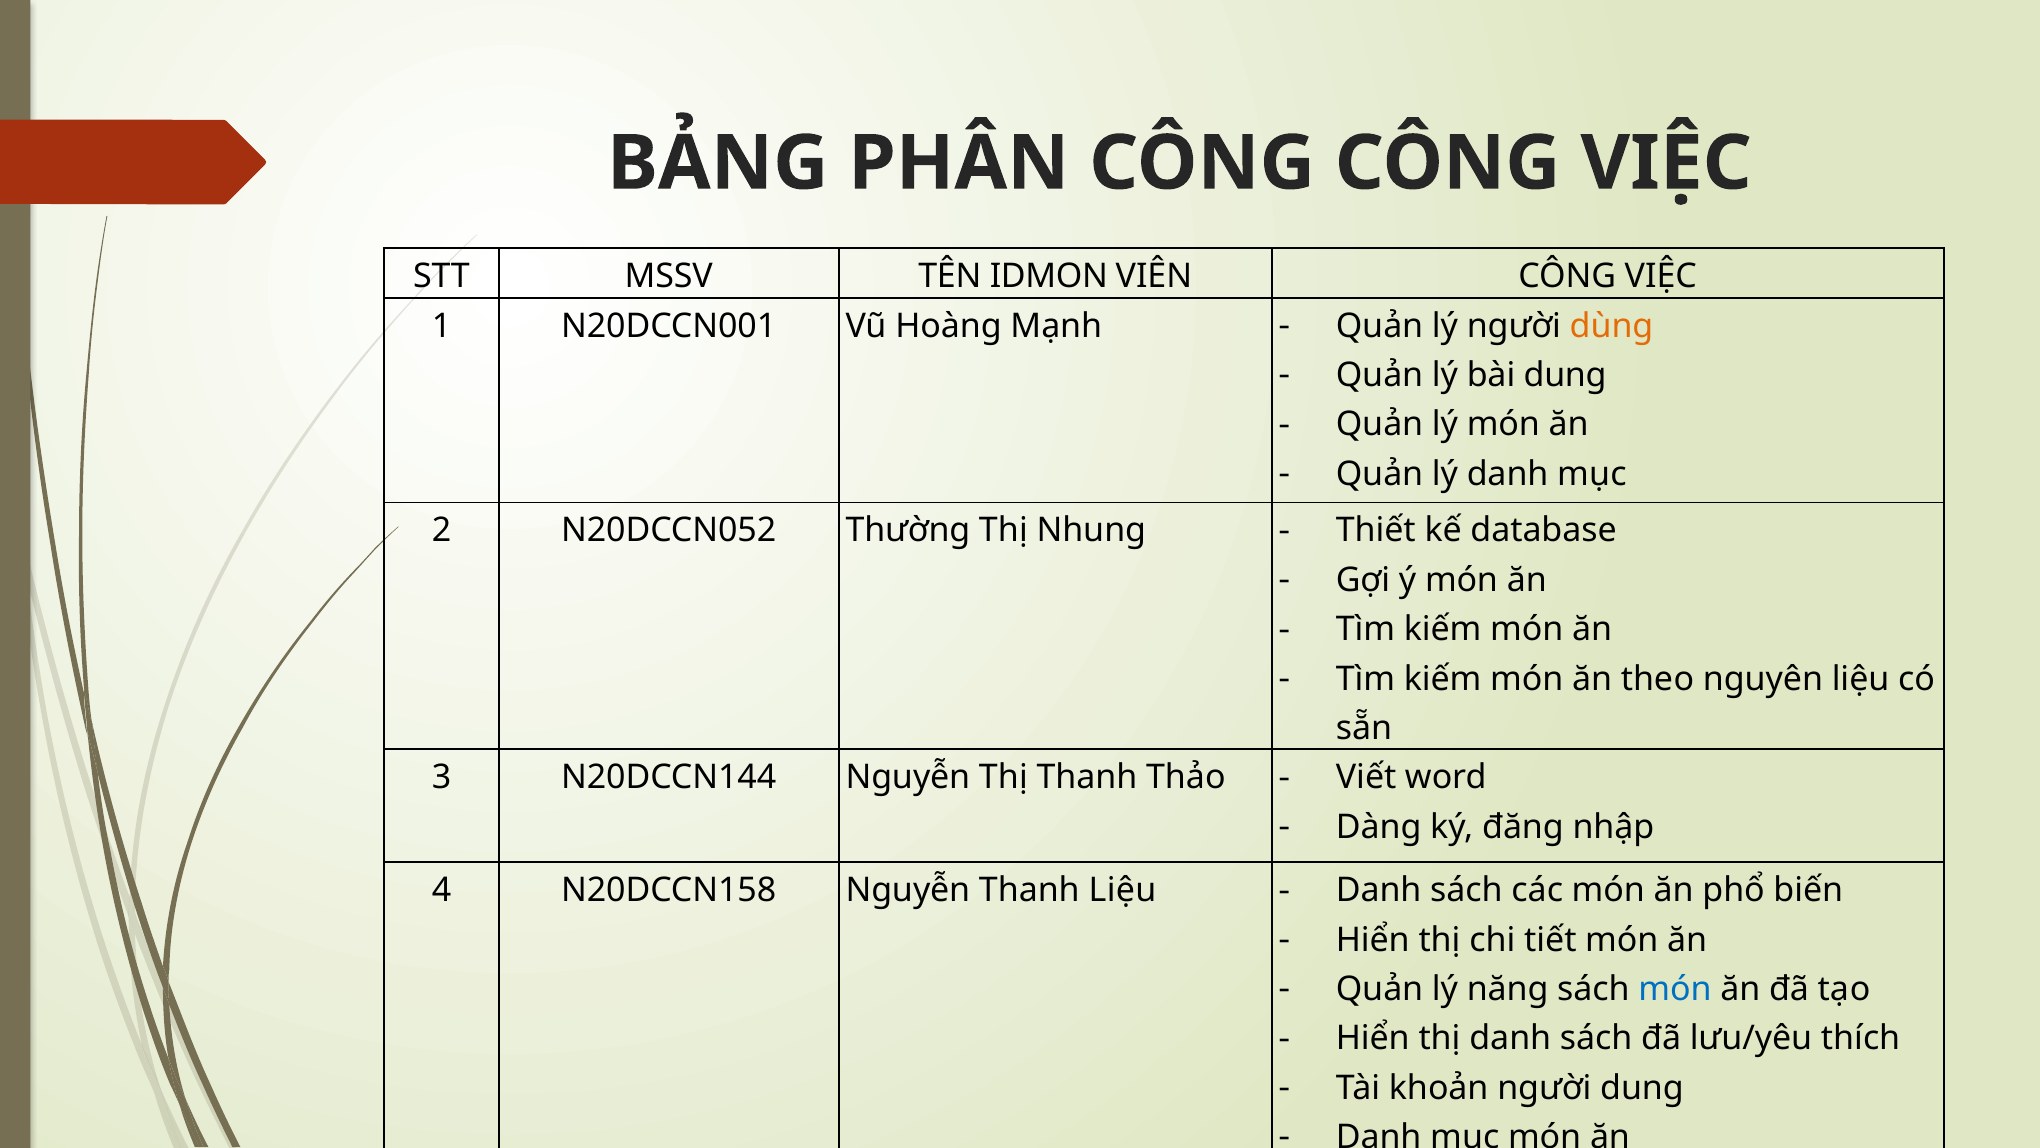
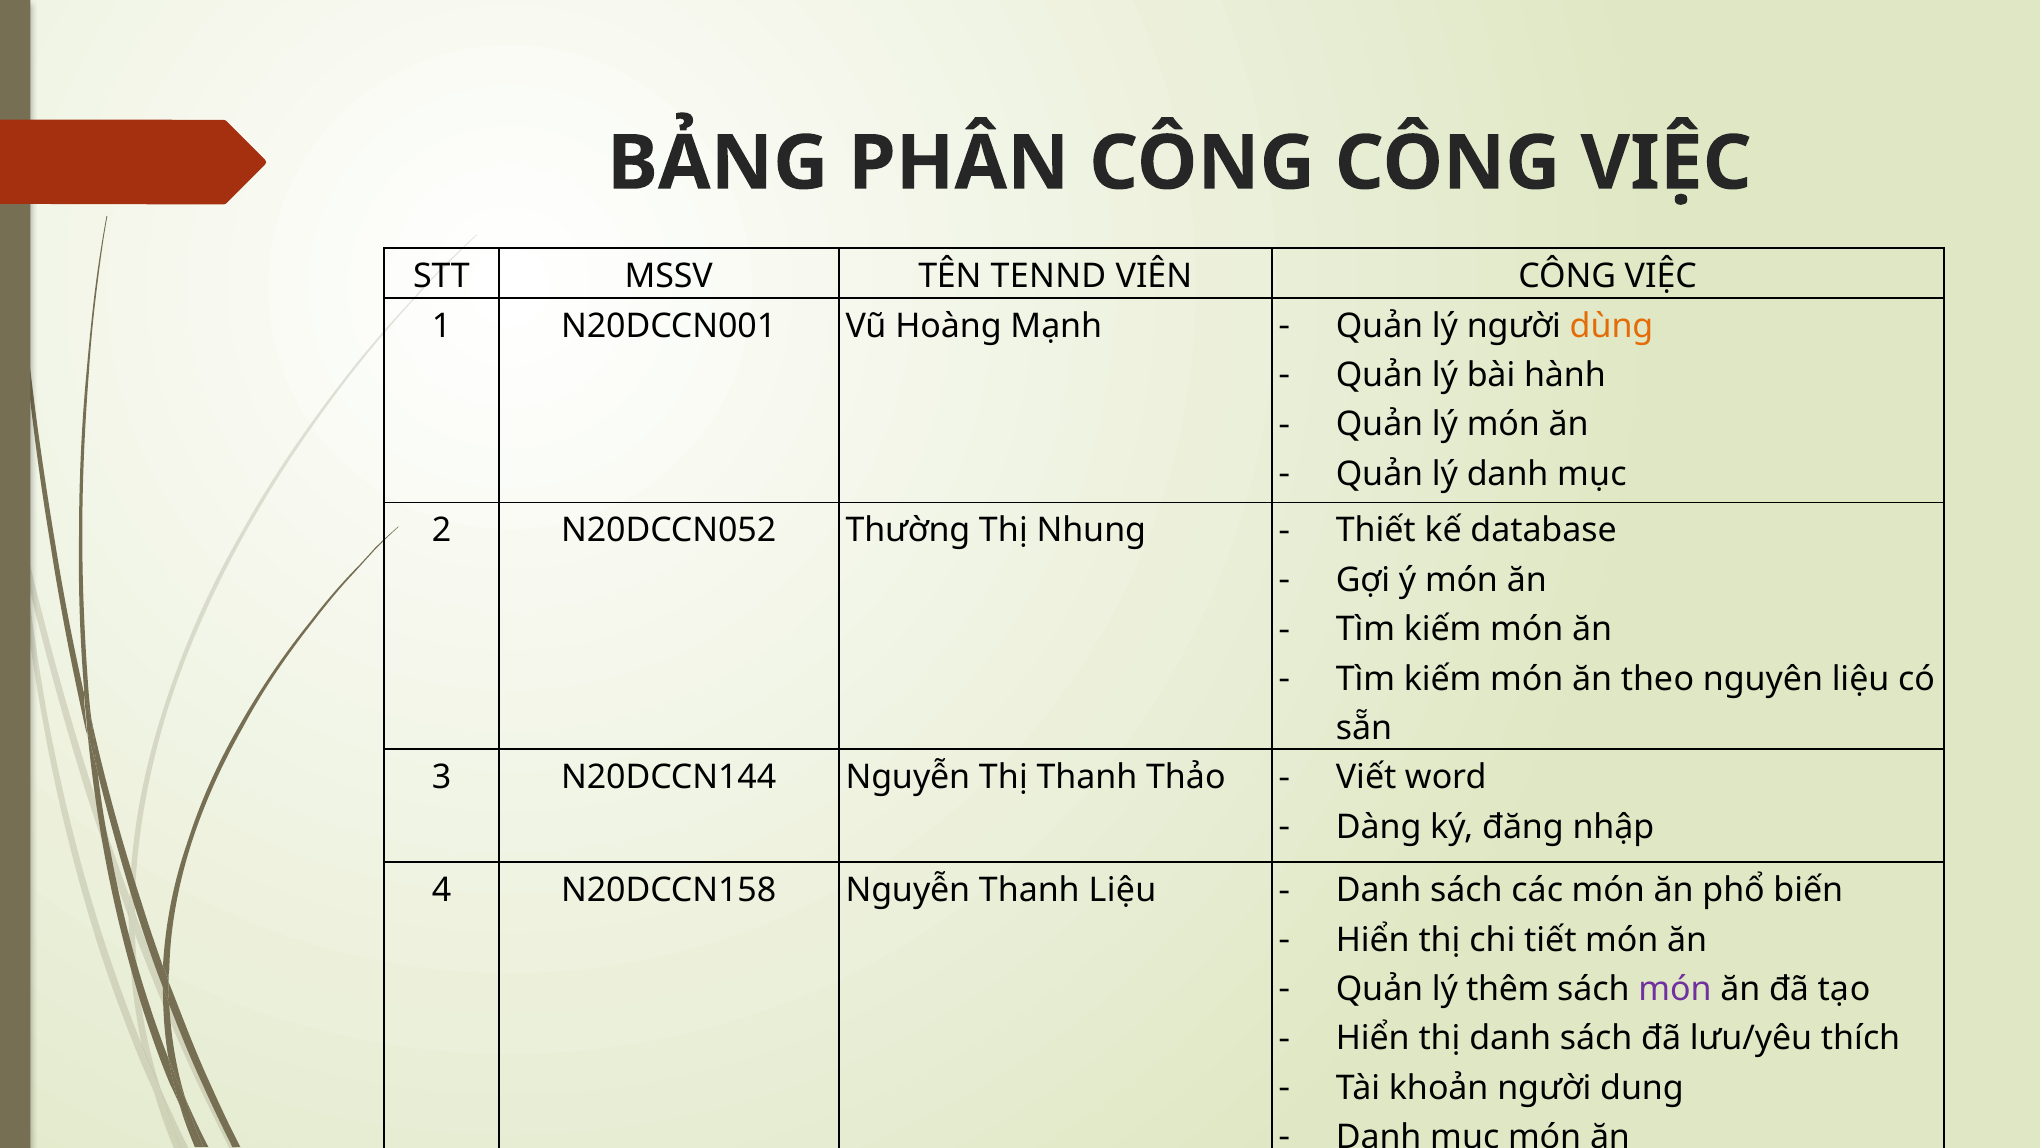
IDMON: IDMON -> TENND
bài dung: dung -> hành
năng: năng -> thêm
món at (1675, 989) colour: blue -> purple
